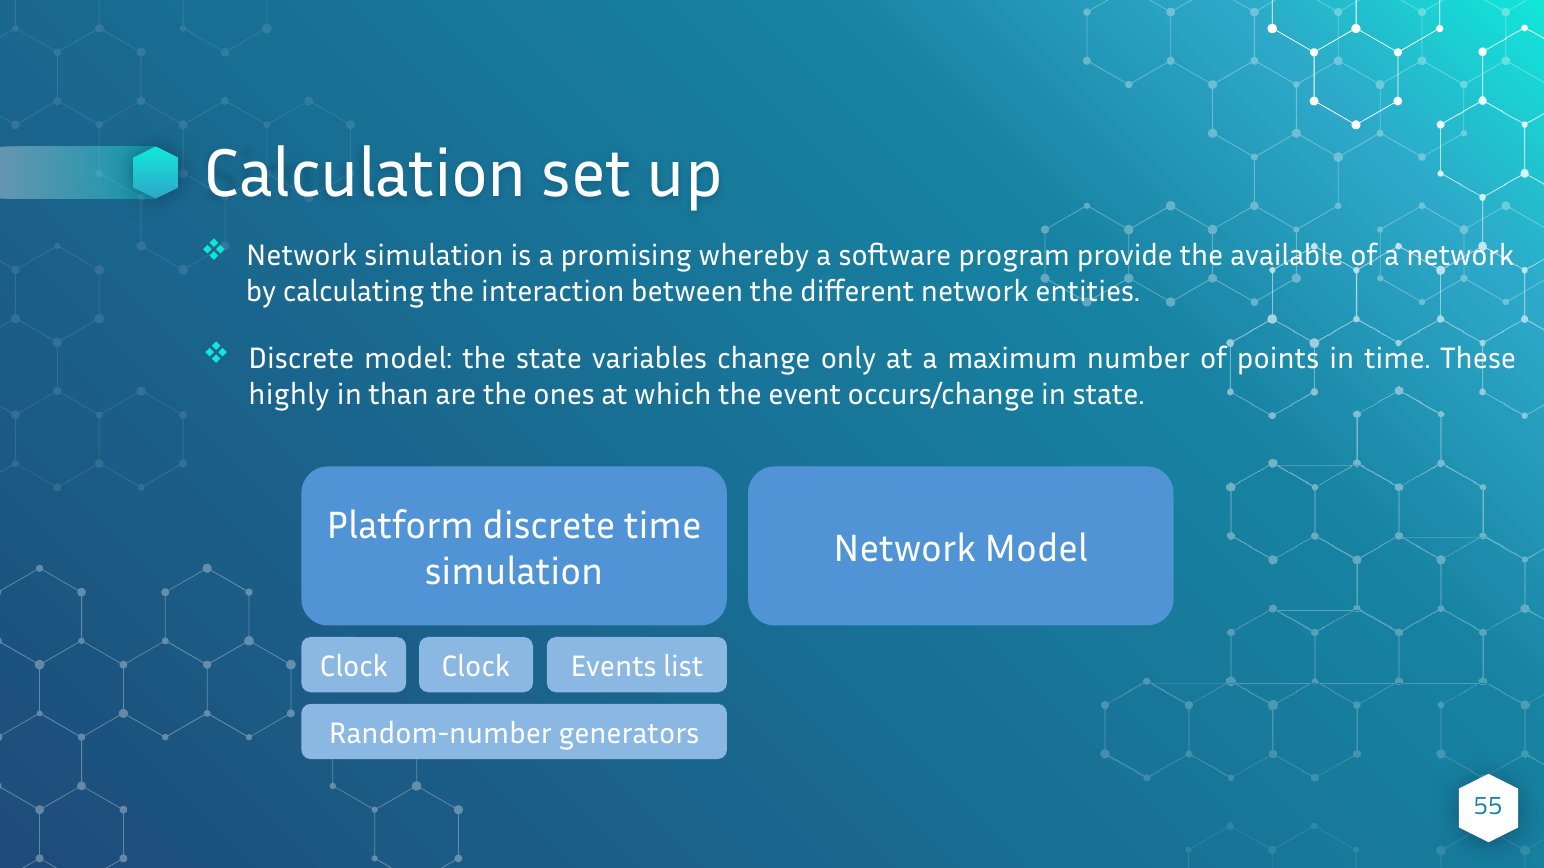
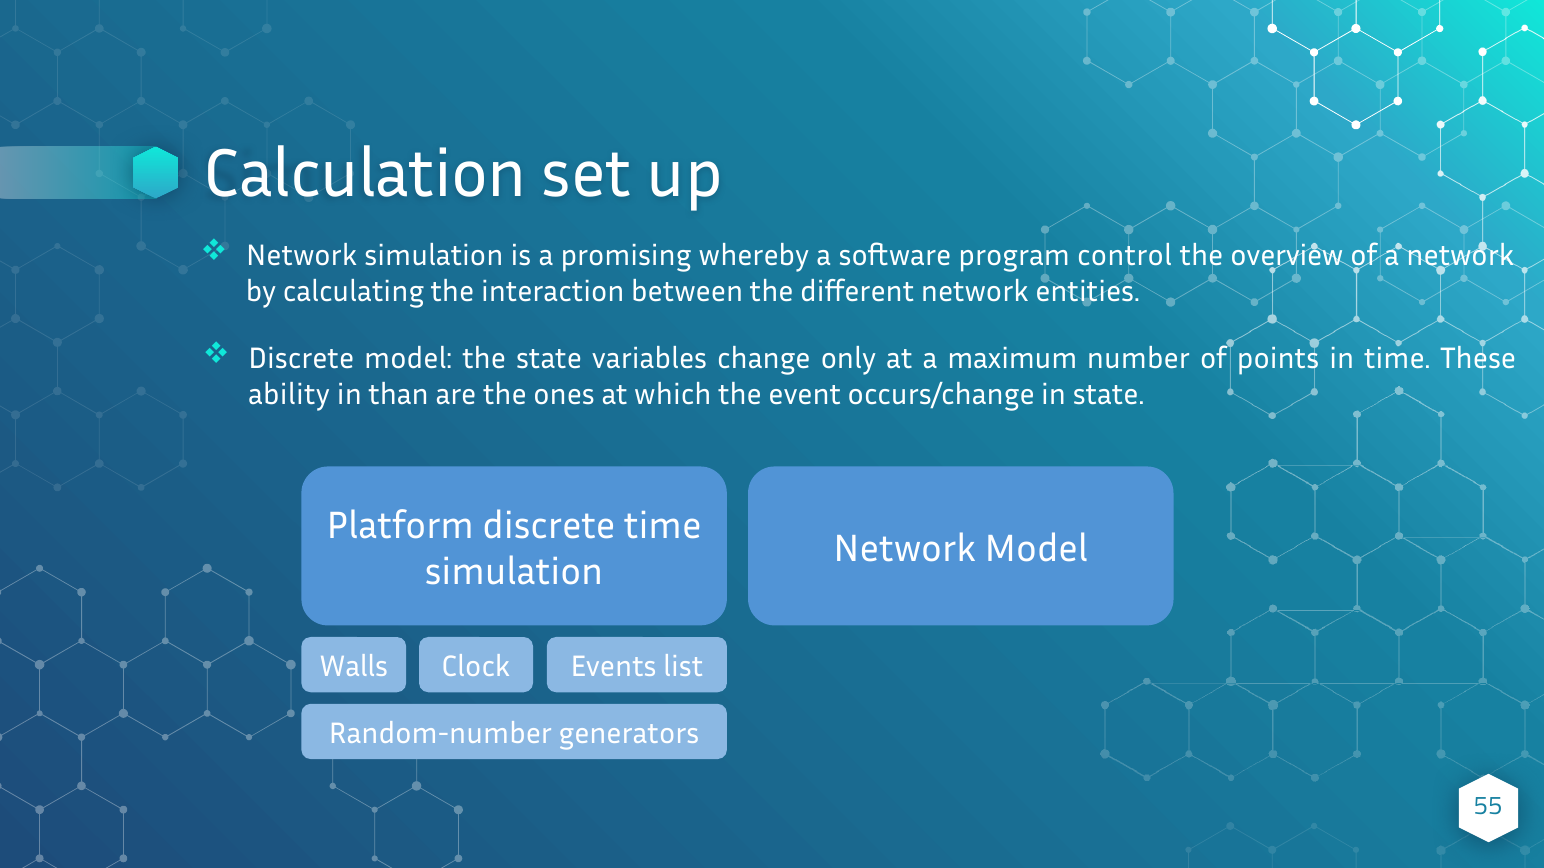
provide: provide -> control
available: available -> overview
highly: highly -> ability
Clock at (354, 667): Clock -> Walls
